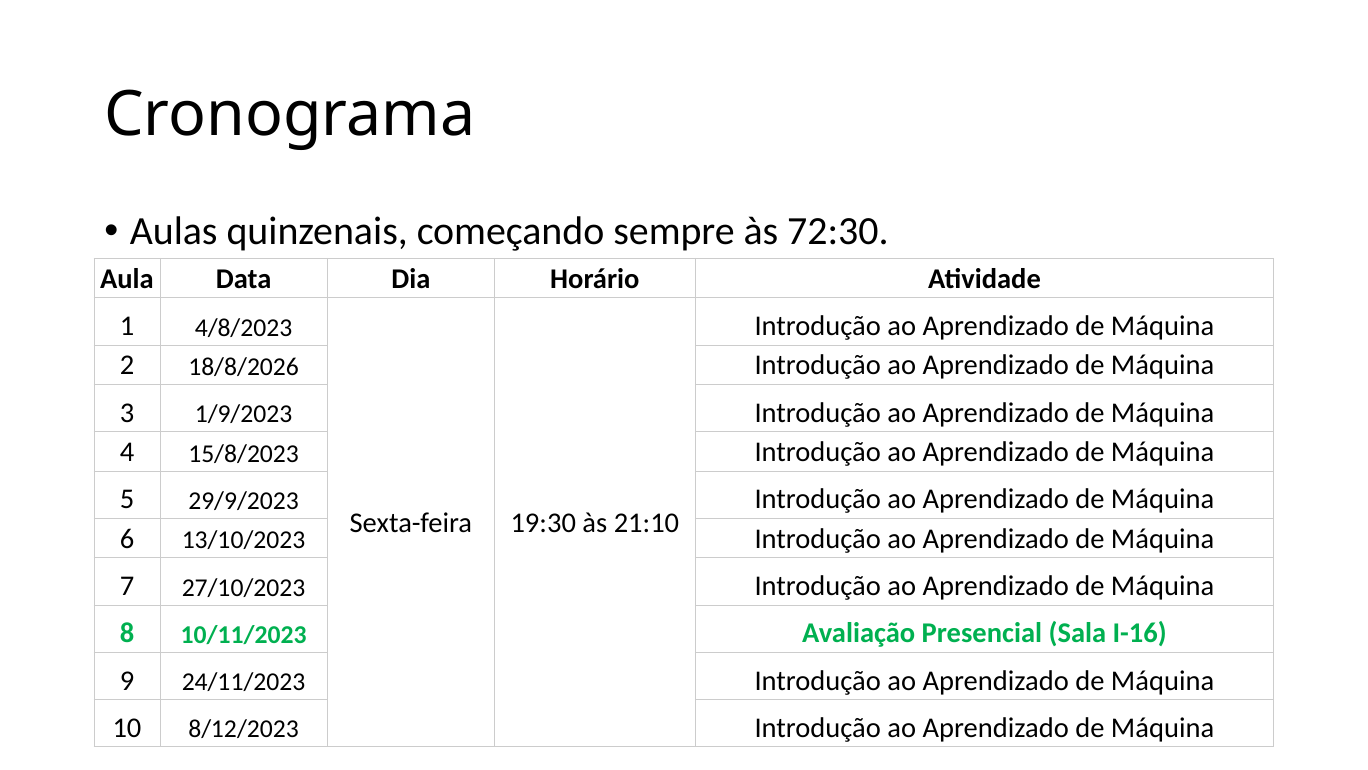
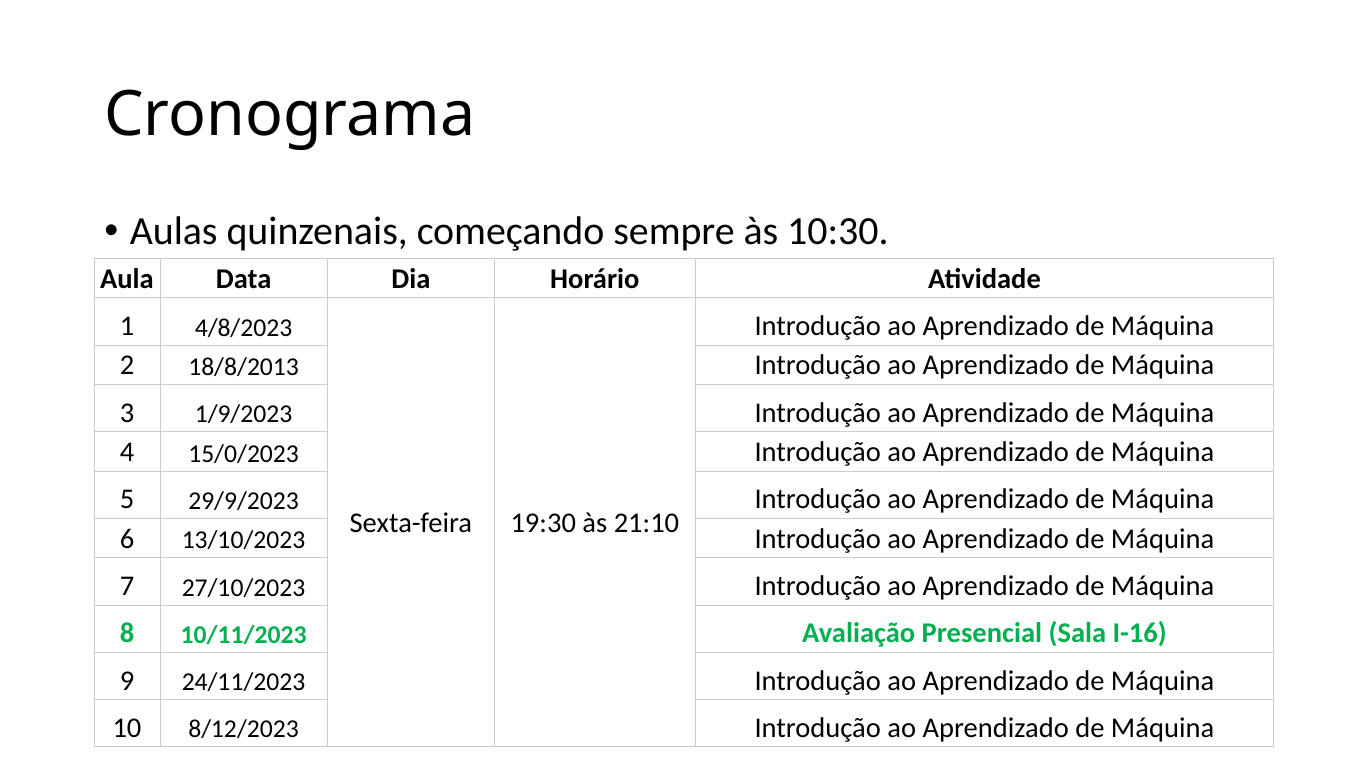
72:30: 72:30 -> 10:30
18/8/2026: 18/8/2026 -> 18/8/2013
15/8/2023: 15/8/2023 -> 15/0/2023
